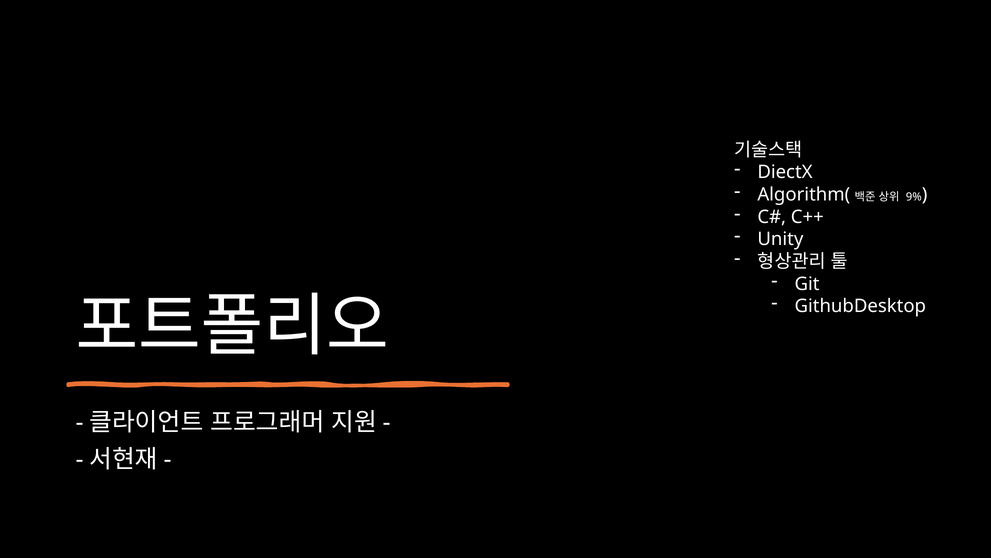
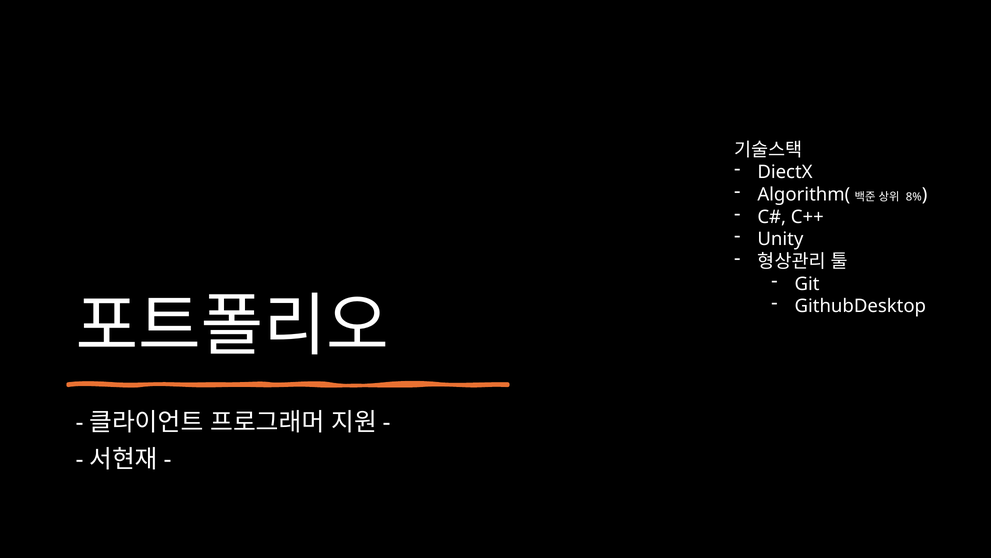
9%: 9% -> 8%
